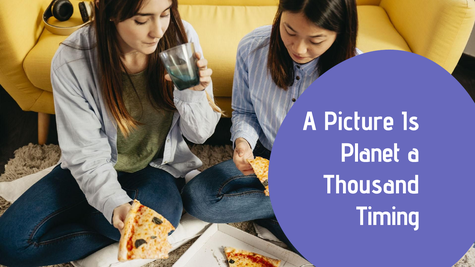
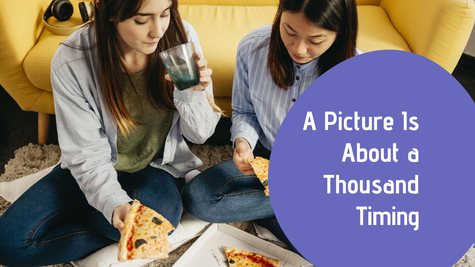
Planet: Planet -> About
